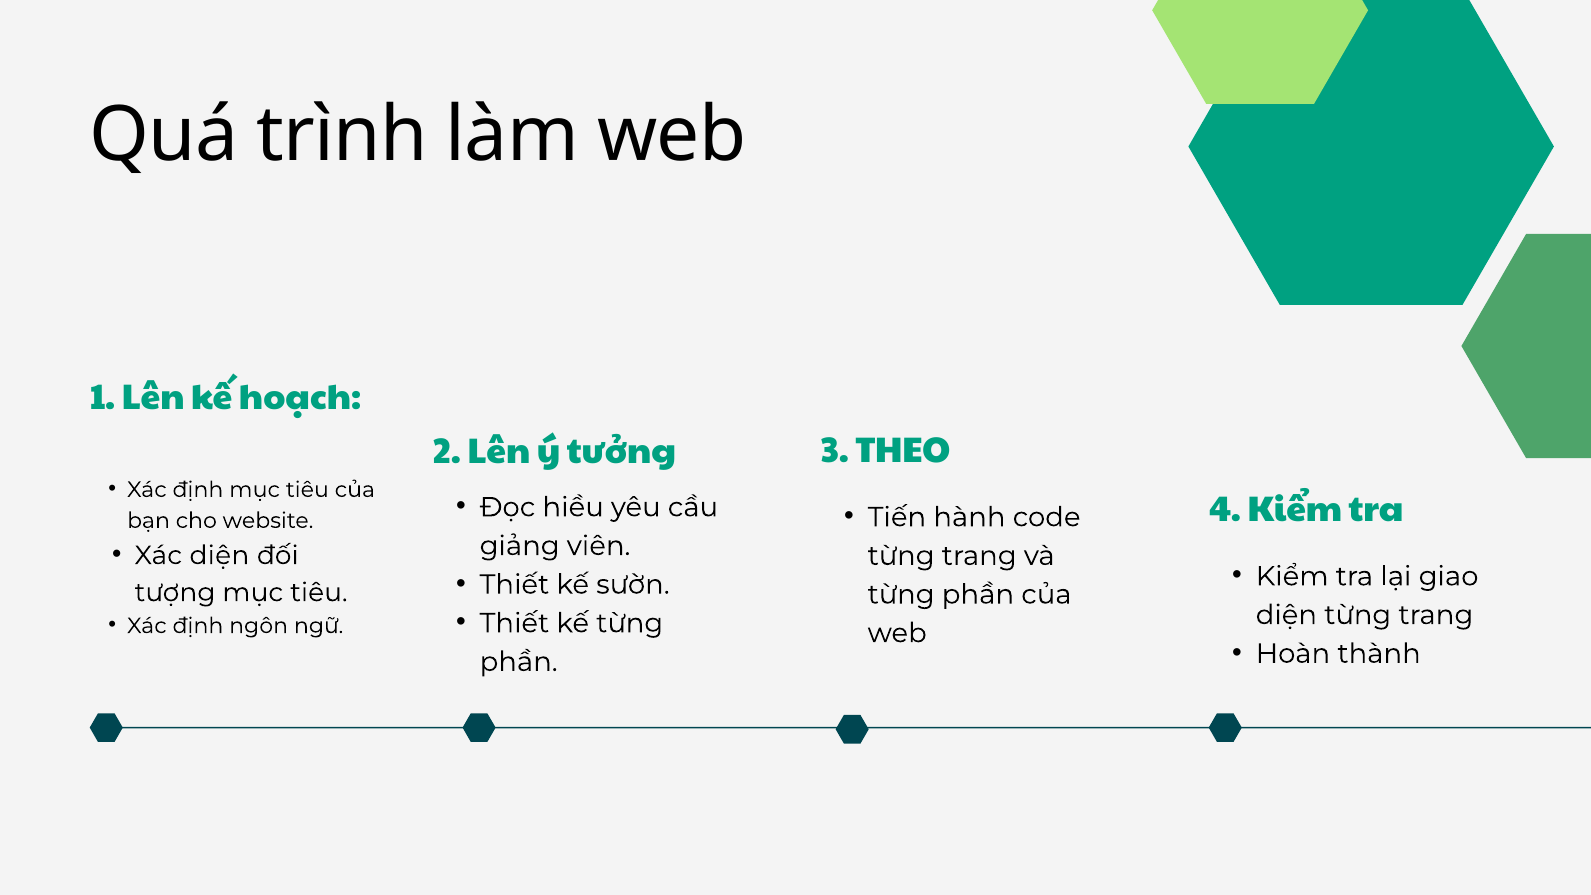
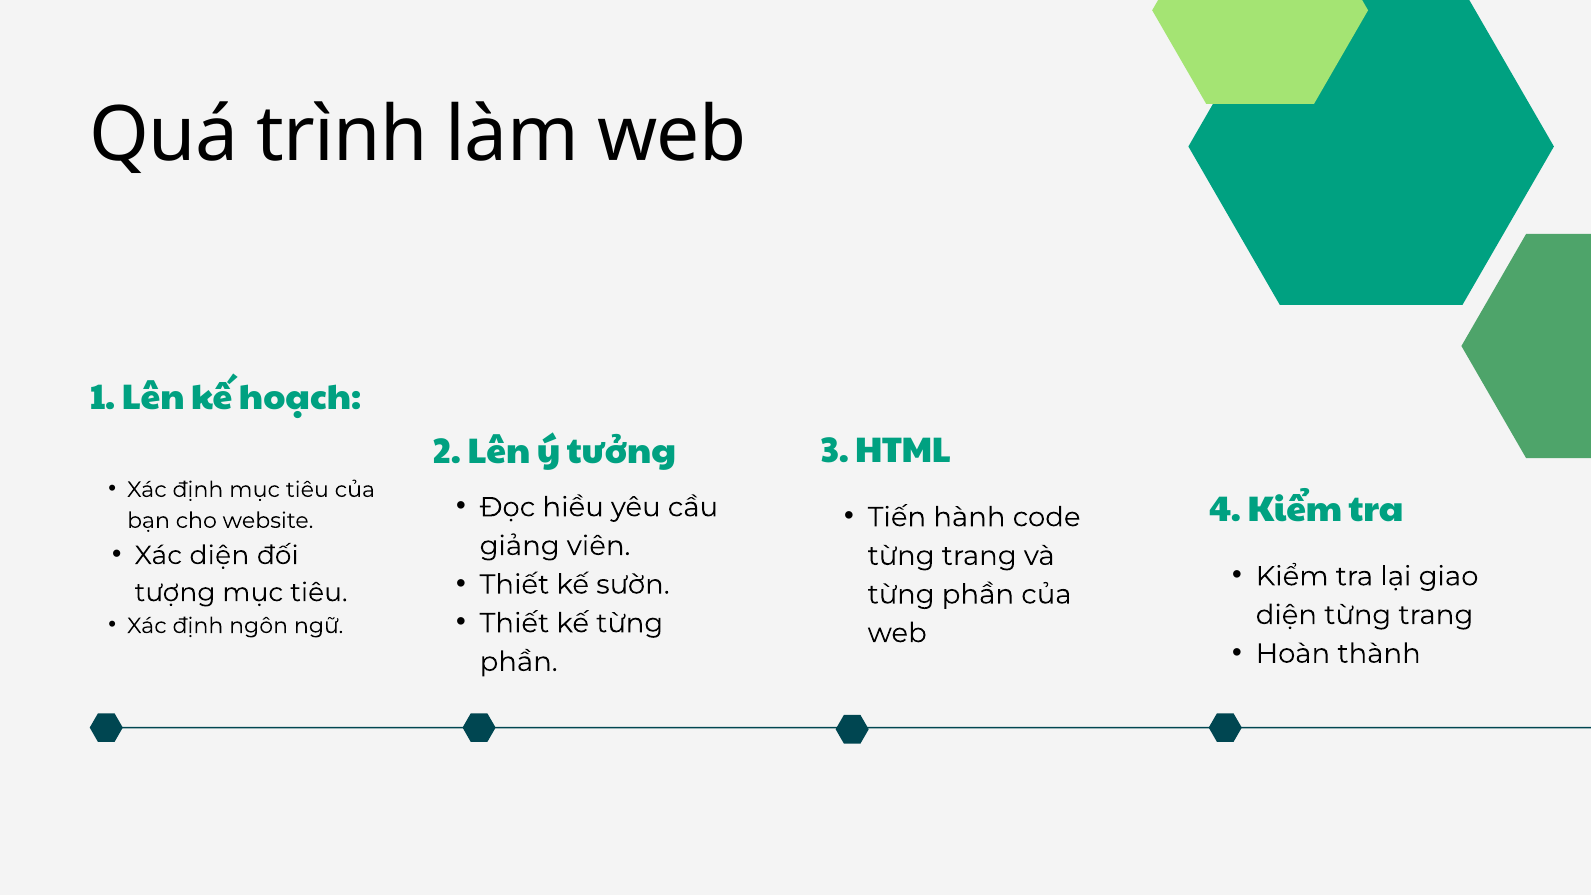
THEO: THEO -> HTML
